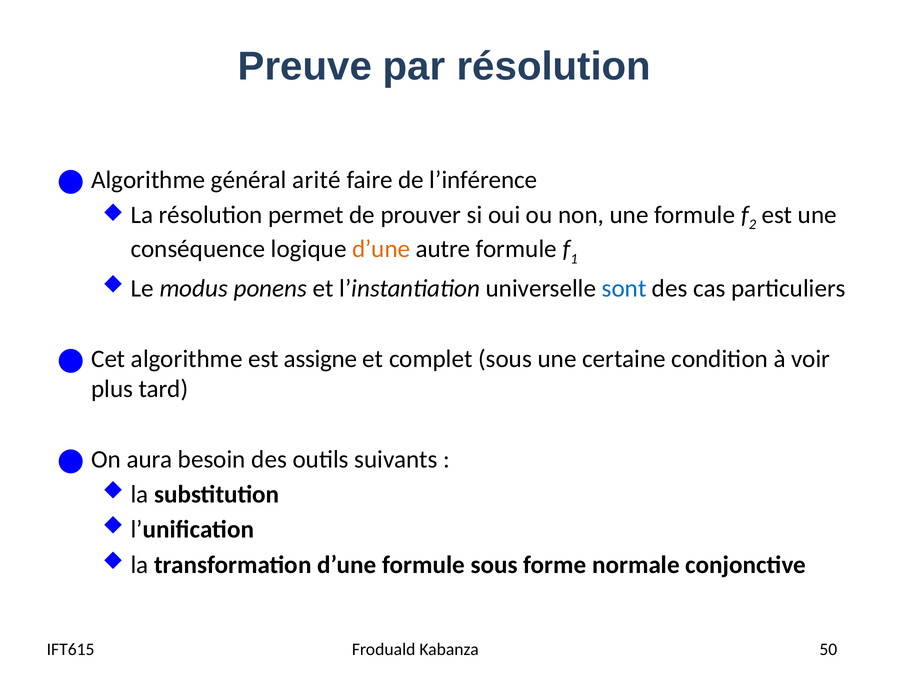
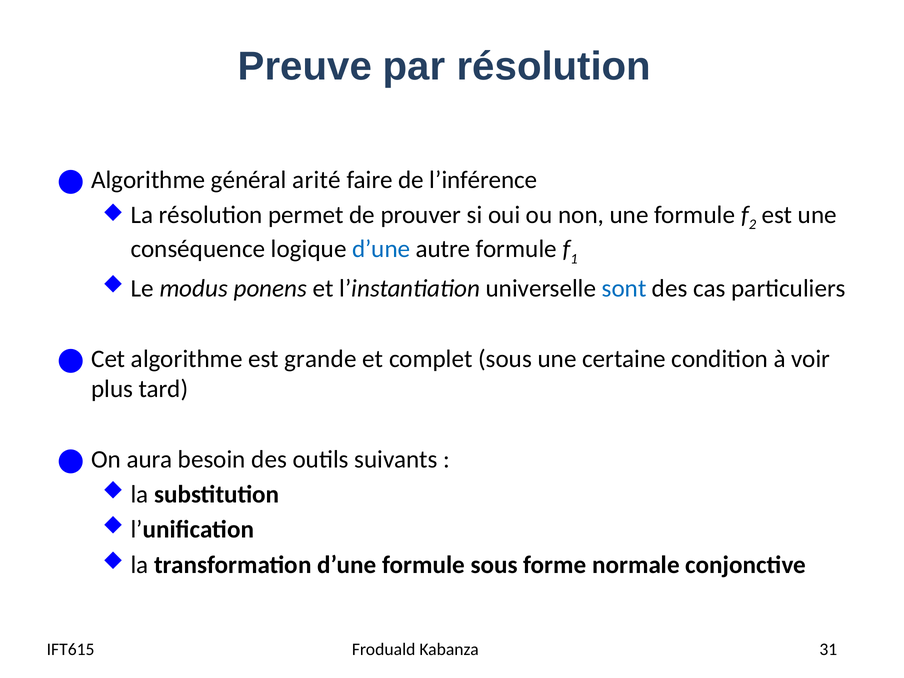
d’une at (381, 249) colour: orange -> blue
assigne: assigne -> grande
50: 50 -> 31
